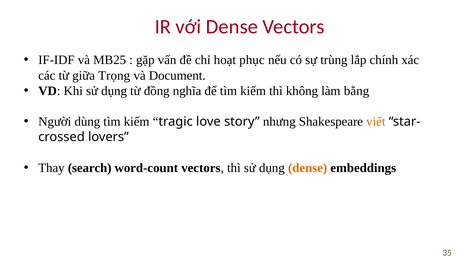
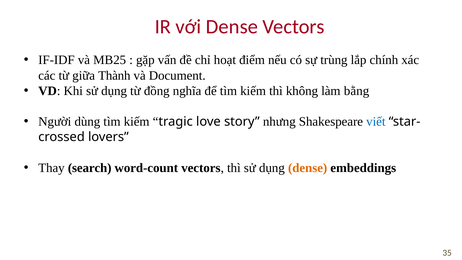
phục: phục -> điểm
Trọng: Trọng -> Thành
viết colour: orange -> blue
